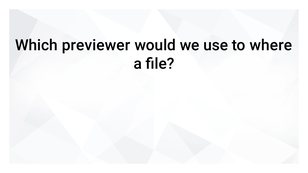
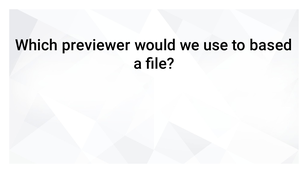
where: where -> based
